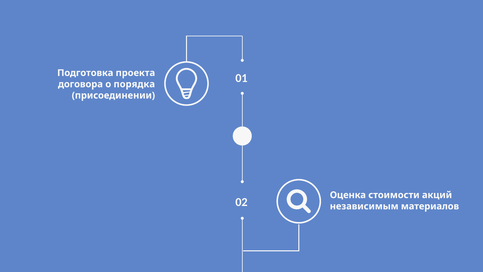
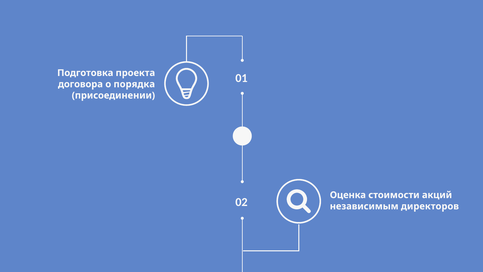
материалов: материалов -> директоров
